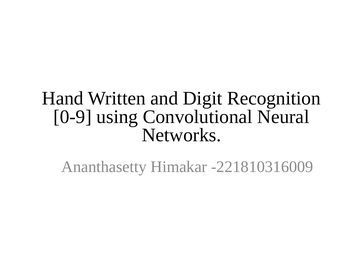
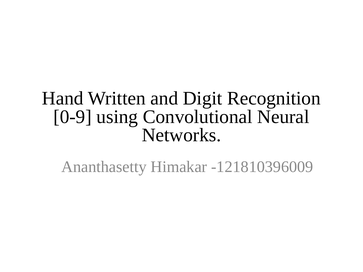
-221810316009: -221810316009 -> -121810396009
